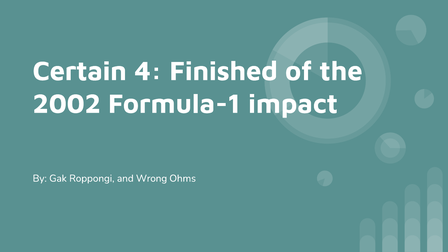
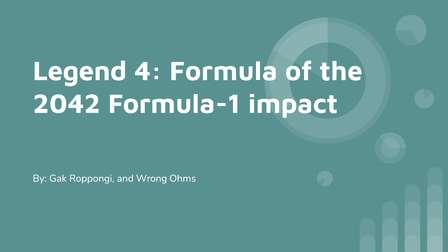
Certain: Certain -> Legend
Finished: Finished -> Formula
2002: 2002 -> 2042
